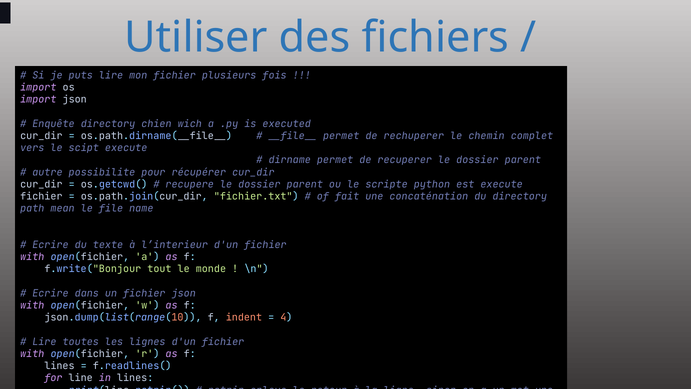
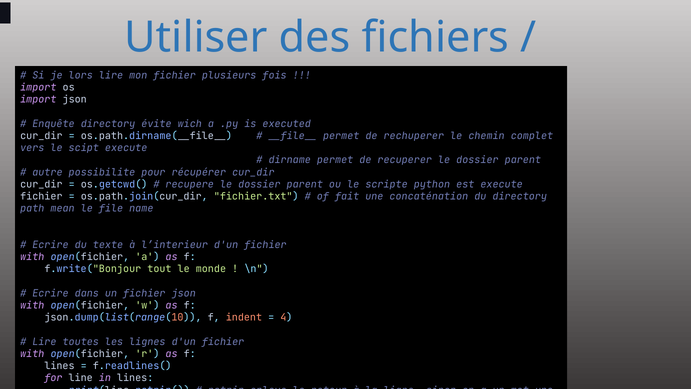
puts: puts -> lors
chien: chien -> évite
